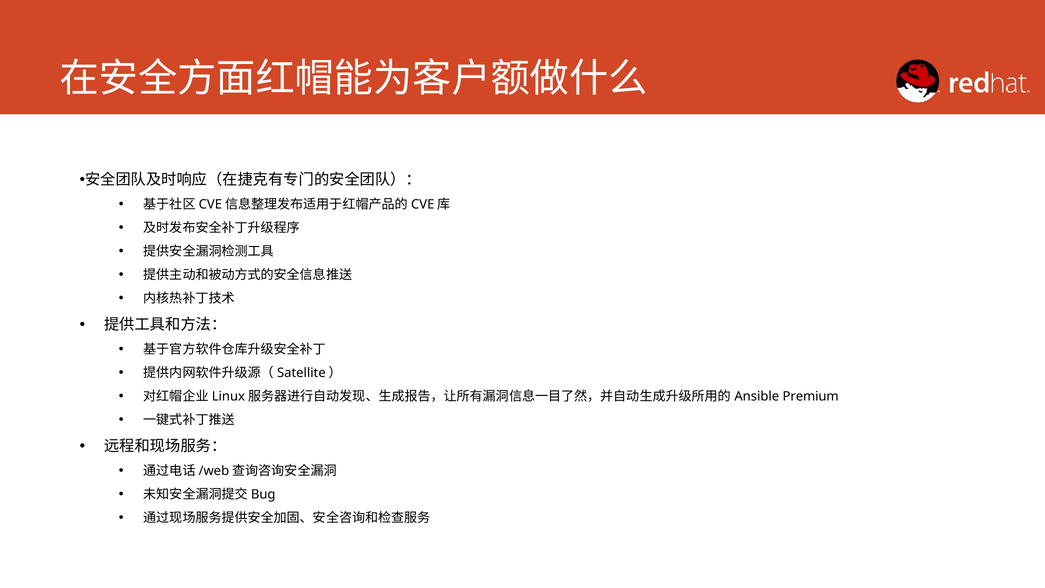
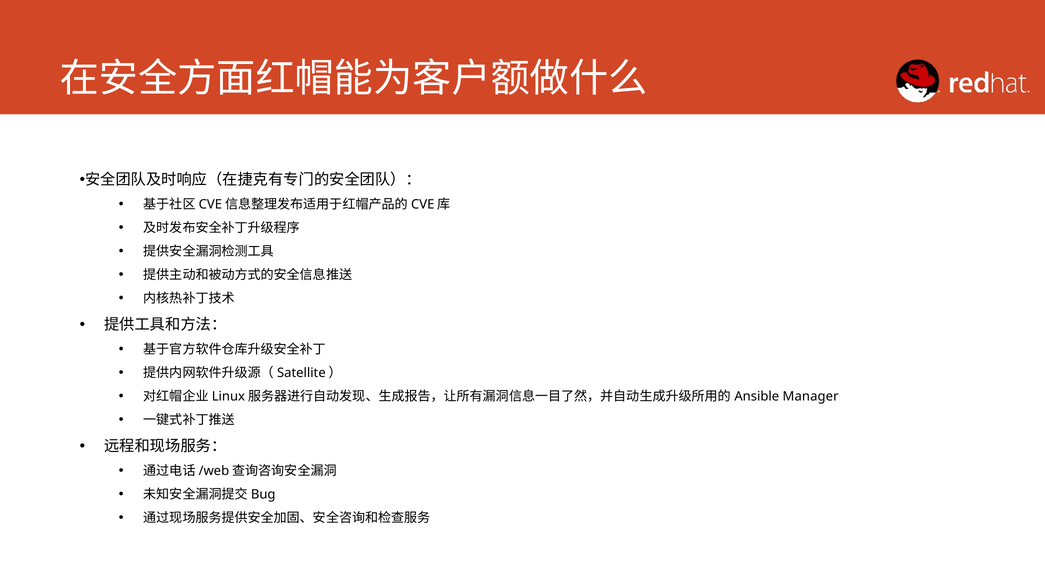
Premium: Premium -> Manager
